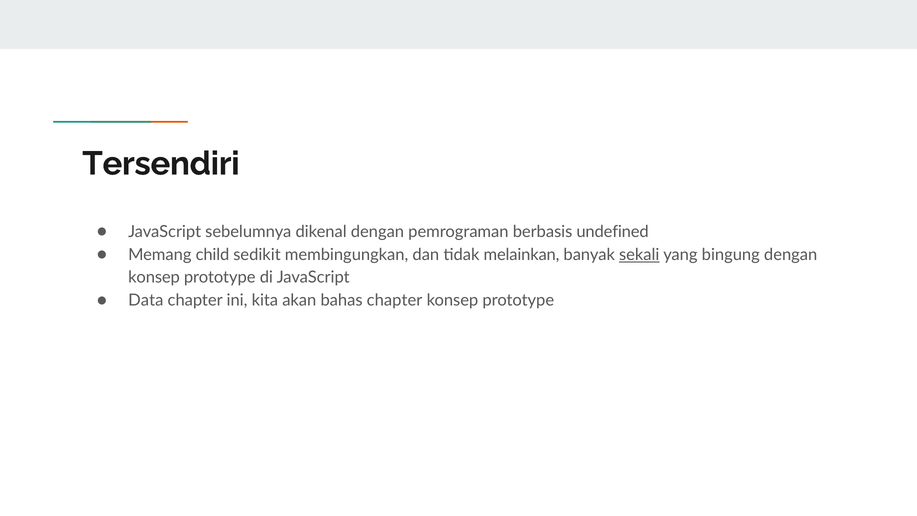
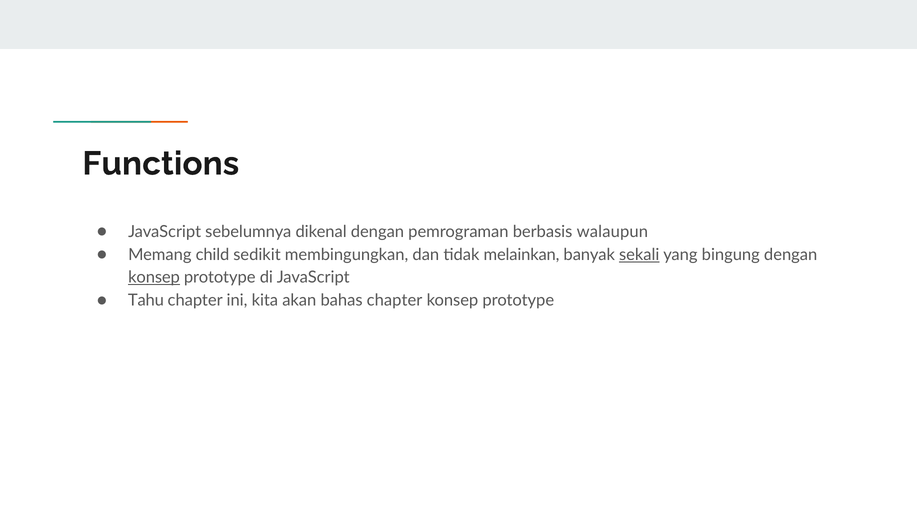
Tersendiri: Tersendiri -> Functions
undefined: undefined -> walaupun
konsep at (154, 277) underline: none -> present
Data: Data -> Tahu
